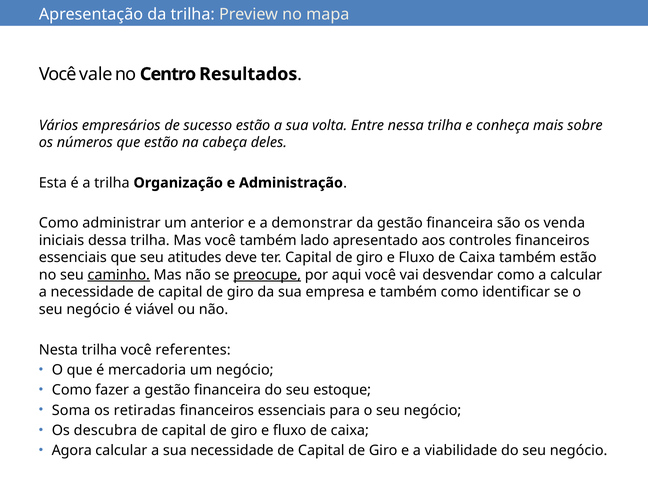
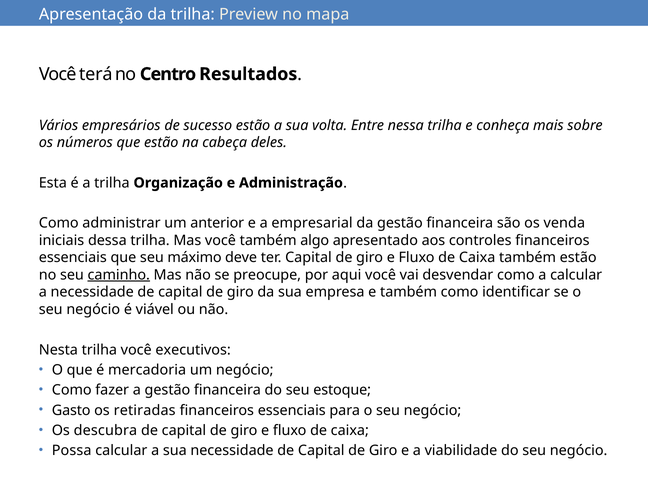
vale: vale -> terá
demonstrar: demonstrar -> empresarial
lado: lado -> algo
atitudes: atitudes -> máximo
preocupe underline: present -> none
referentes: referentes -> executivos
Soma: Soma -> Gasto
Agora: Agora -> Possa
